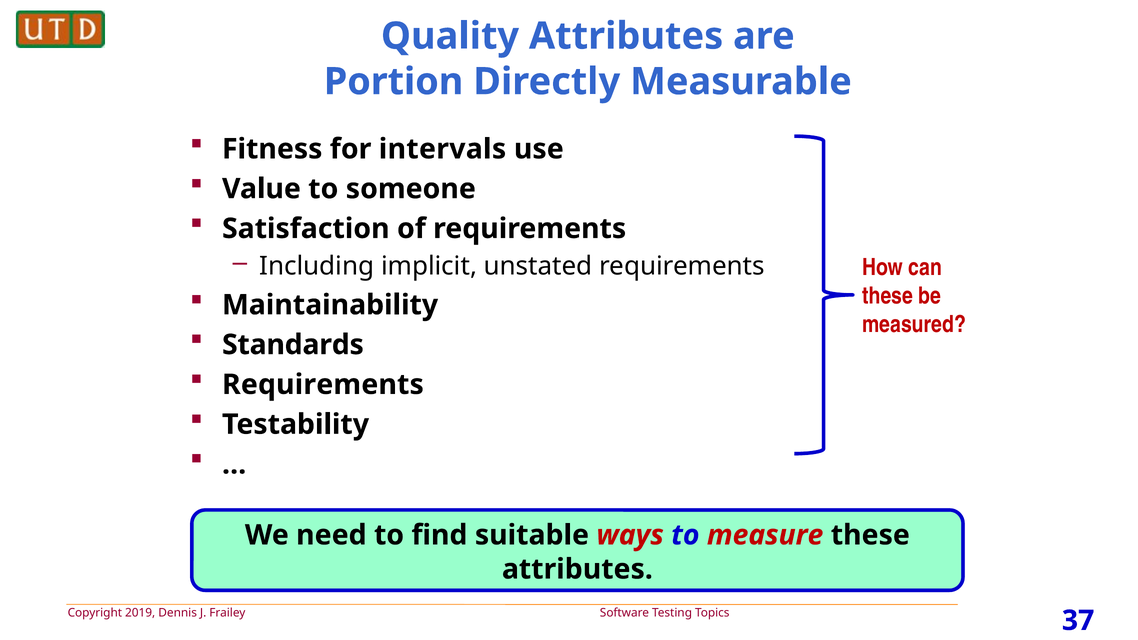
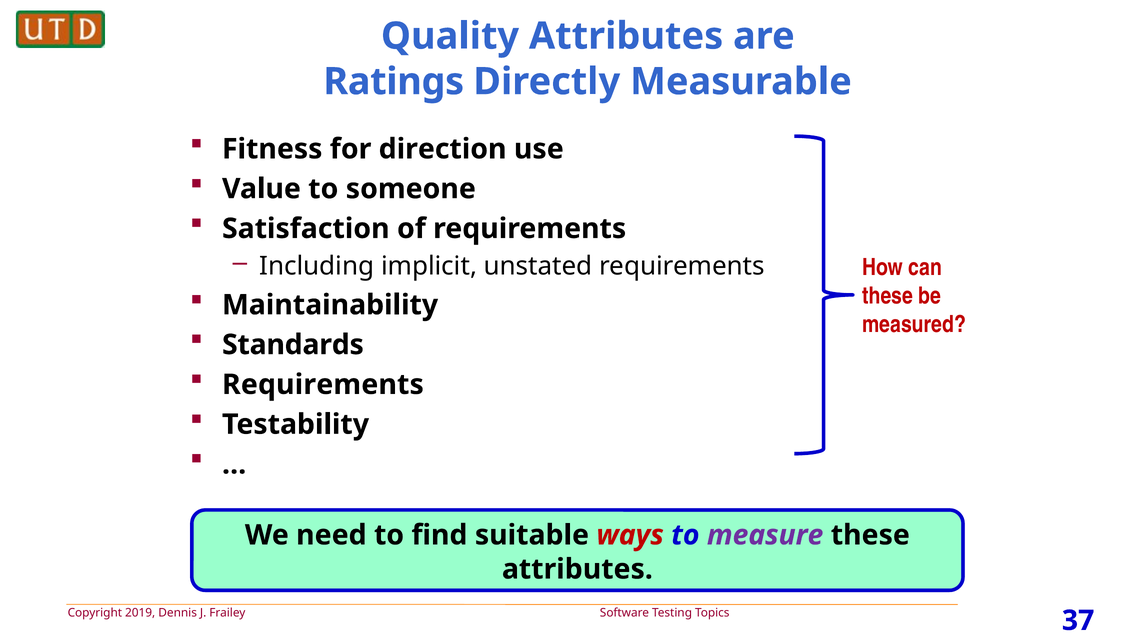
Portion: Portion -> Ratings
intervals: intervals -> direction
measure colour: red -> purple
